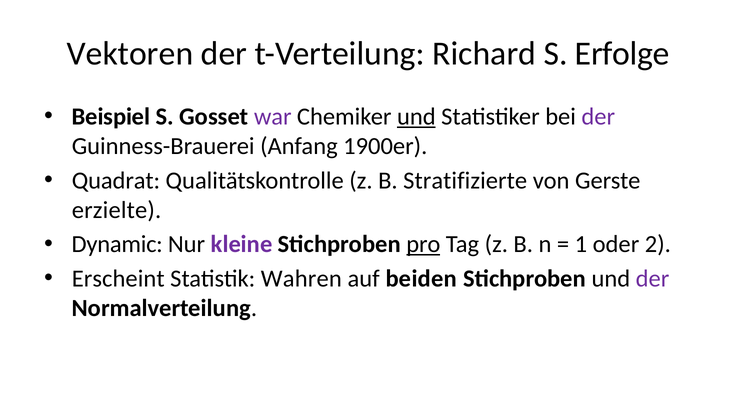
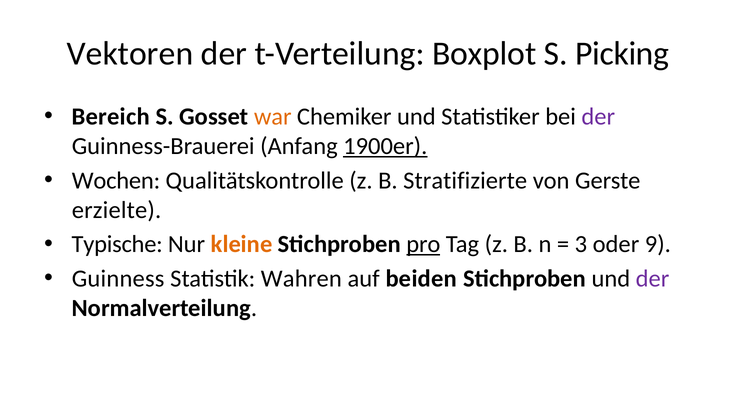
Richard: Richard -> Boxplot
Erfolge: Erfolge -> Picking
Beispiel: Beispiel -> Bereich
war colour: purple -> orange
und at (416, 117) underline: present -> none
1900er underline: none -> present
Quadrat: Quadrat -> Wochen
Dynamic: Dynamic -> Typische
kleine colour: purple -> orange
1: 1 -> 3
2: 2 -> 9
Erscheint: Erscheint -> Guinness
